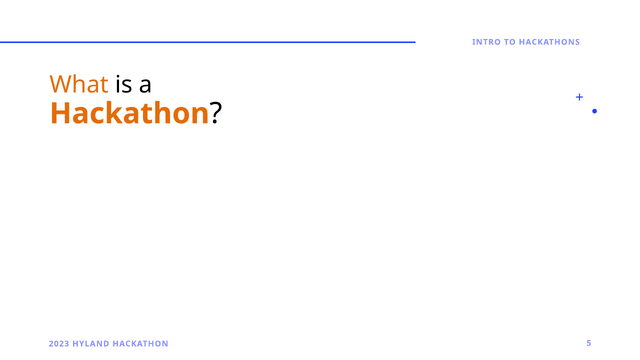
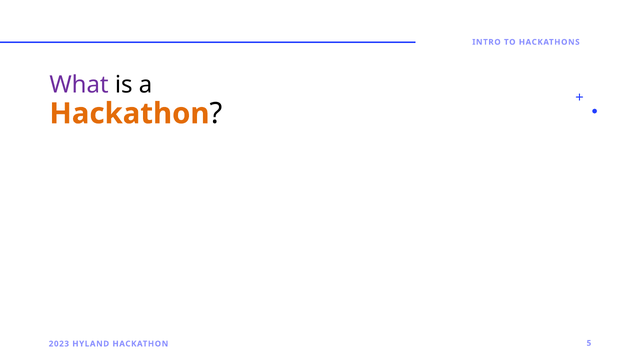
What colour: orange -> purple
